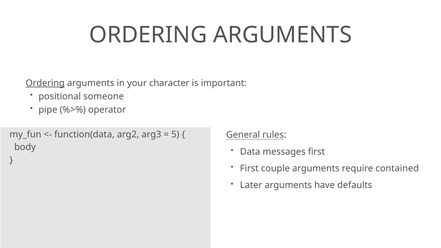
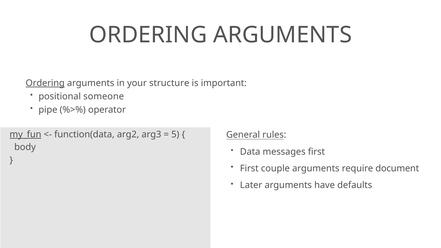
character: character -> structure
my_fun underline: none -> present
contained: contained -> document
